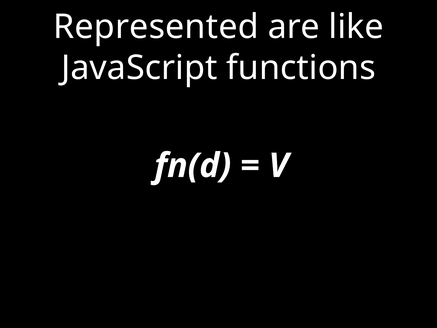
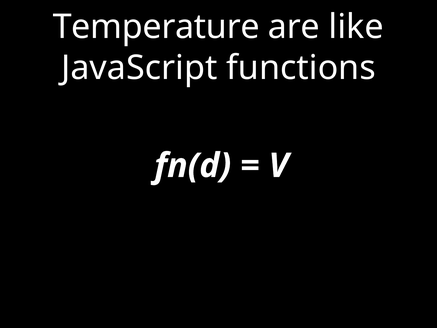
Represented: Represented -> Temperature
